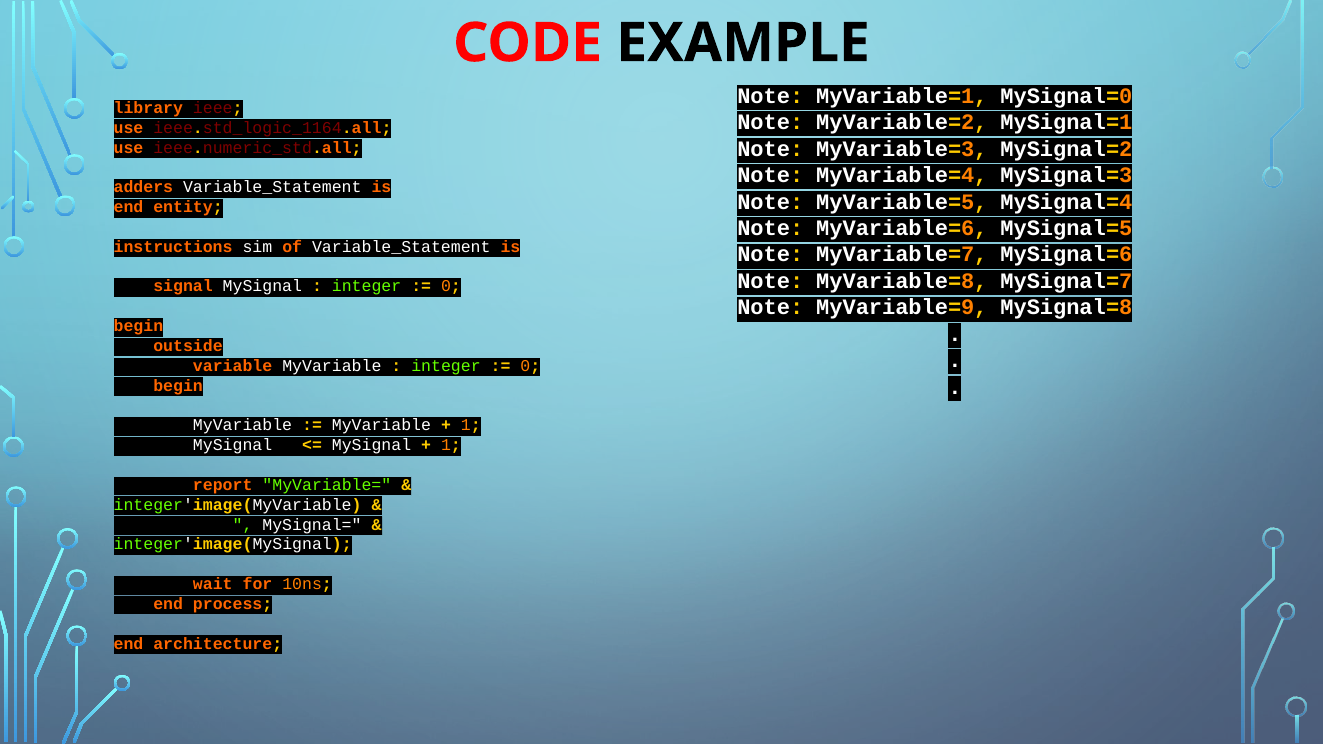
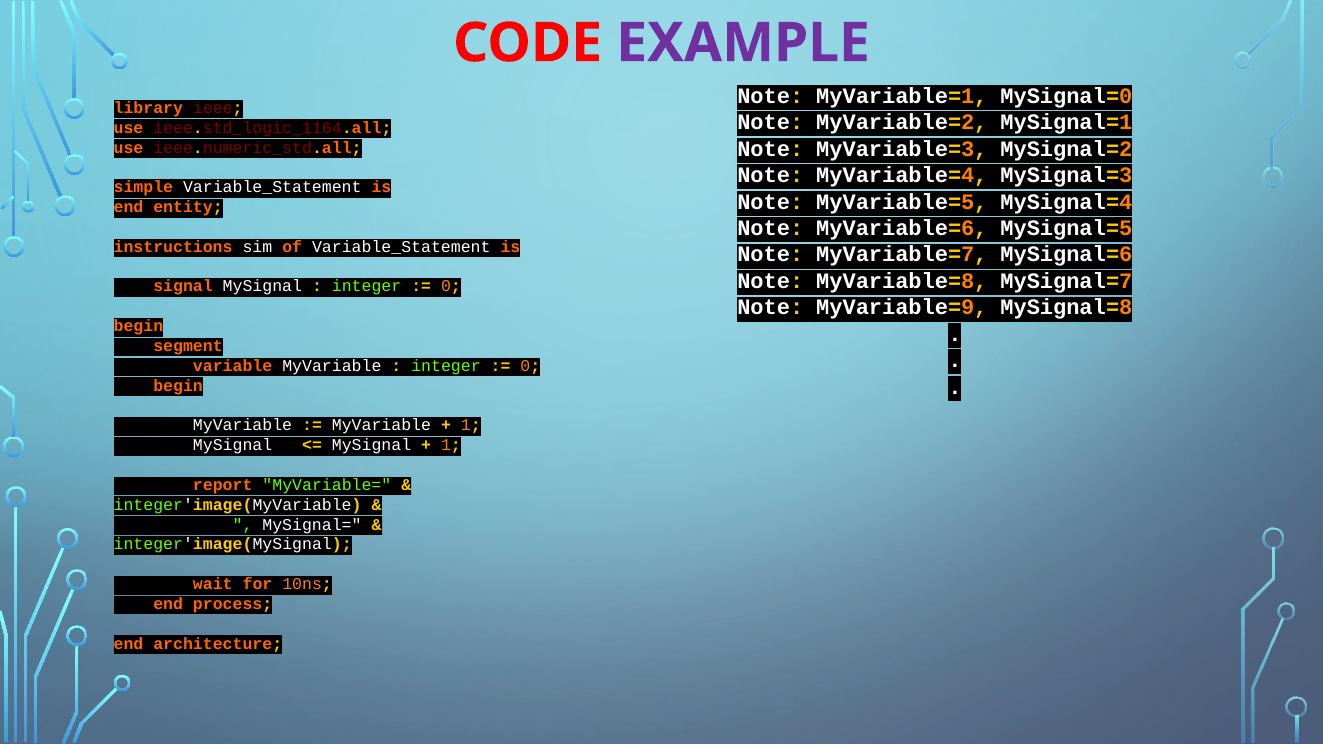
EXAMPLE colour: black -> purple
adders: adders -> simple
outside: outside -> segment
